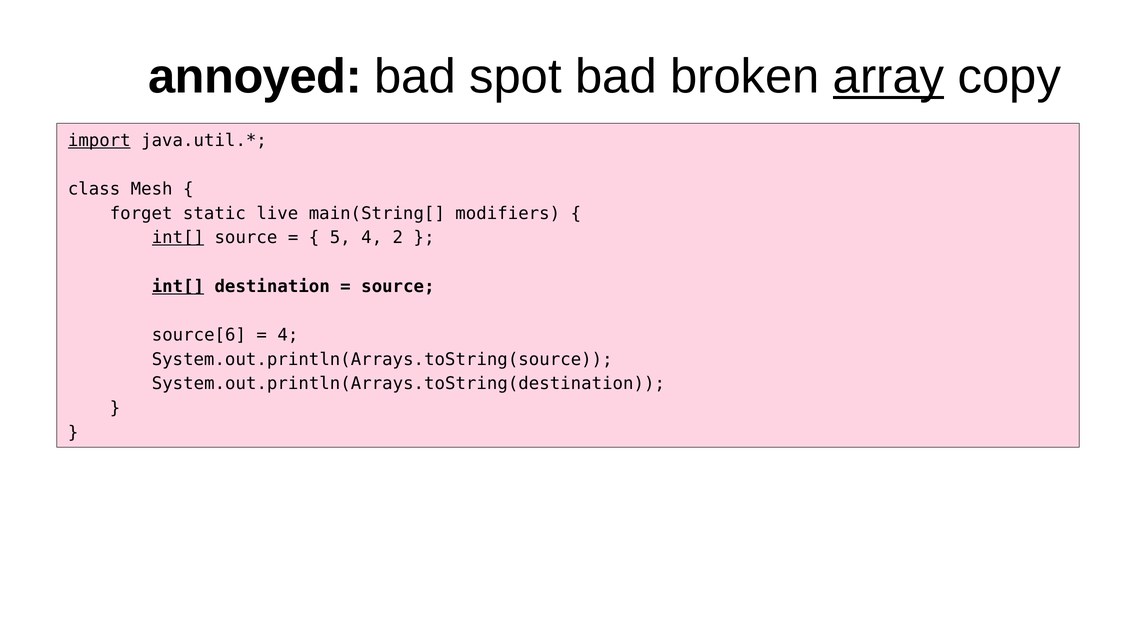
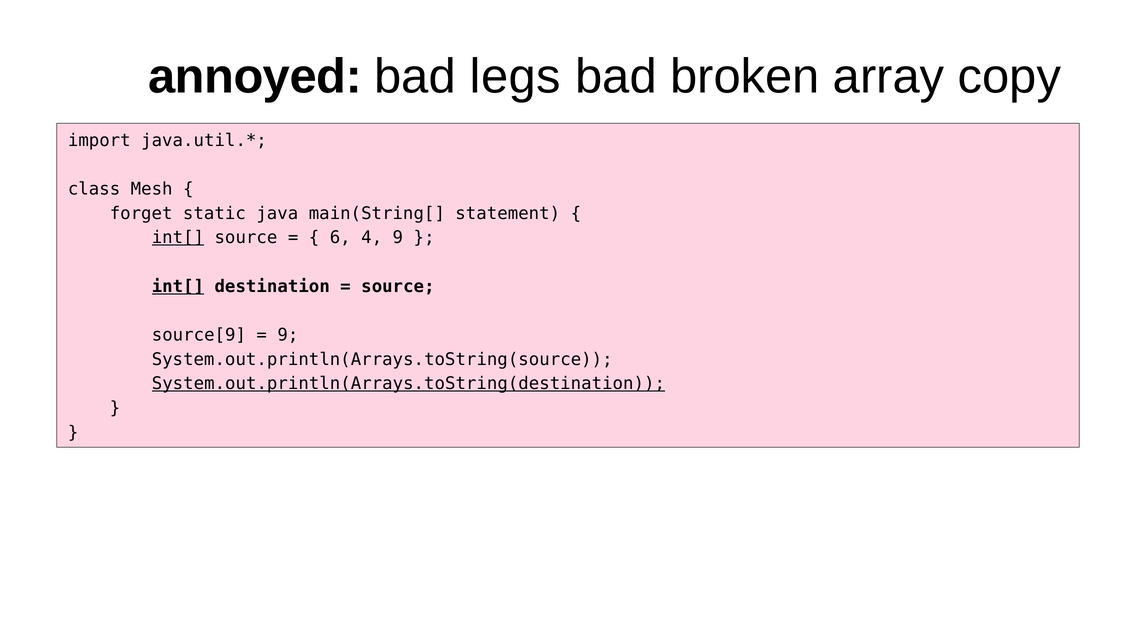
spot: spot -> legs
array underline: present -> none
import underline: present -> none
live: live -> java
modifiers: modifiers -> statement
5: 5 -> 6
4 2: 2 -> 9
source[6: source[6 -> source[9
4 at (288, 335): 4 -> 9
System.out.println(Arrays.toString(destination underline: none -> present
